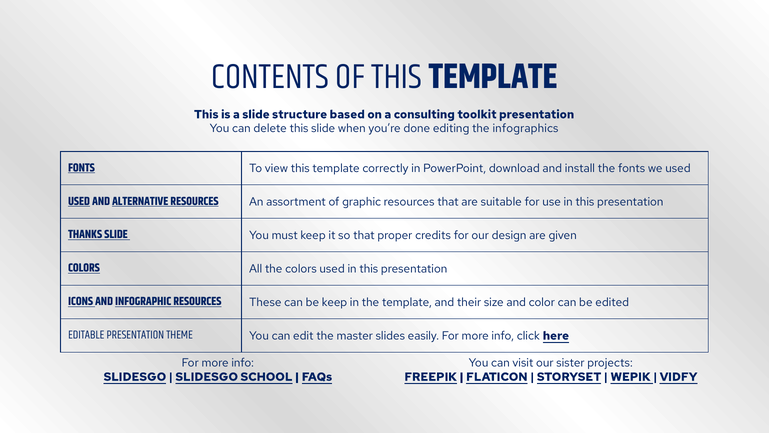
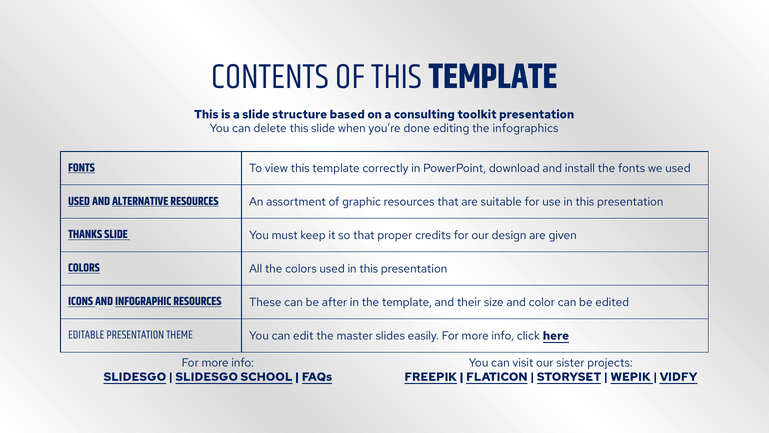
be keep: keep -> after
